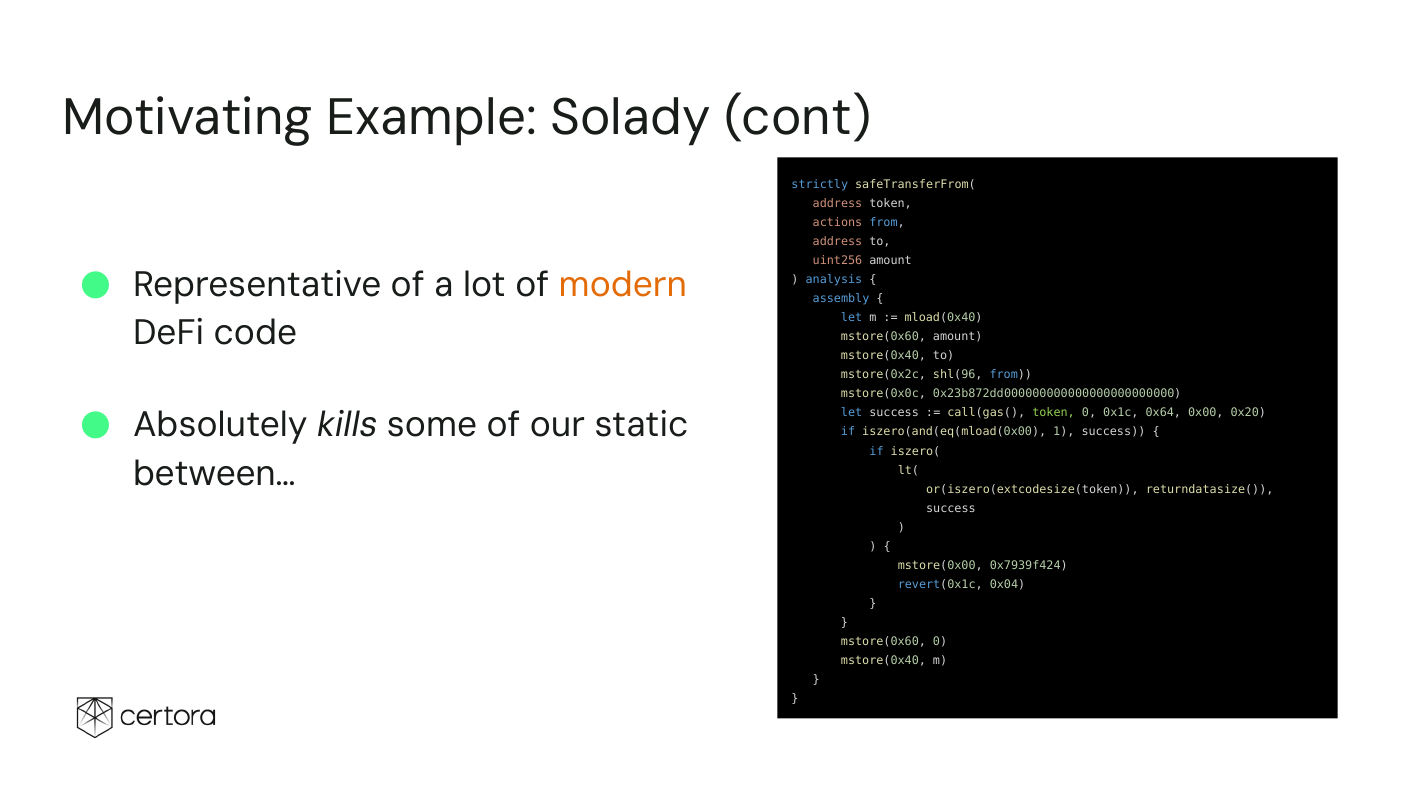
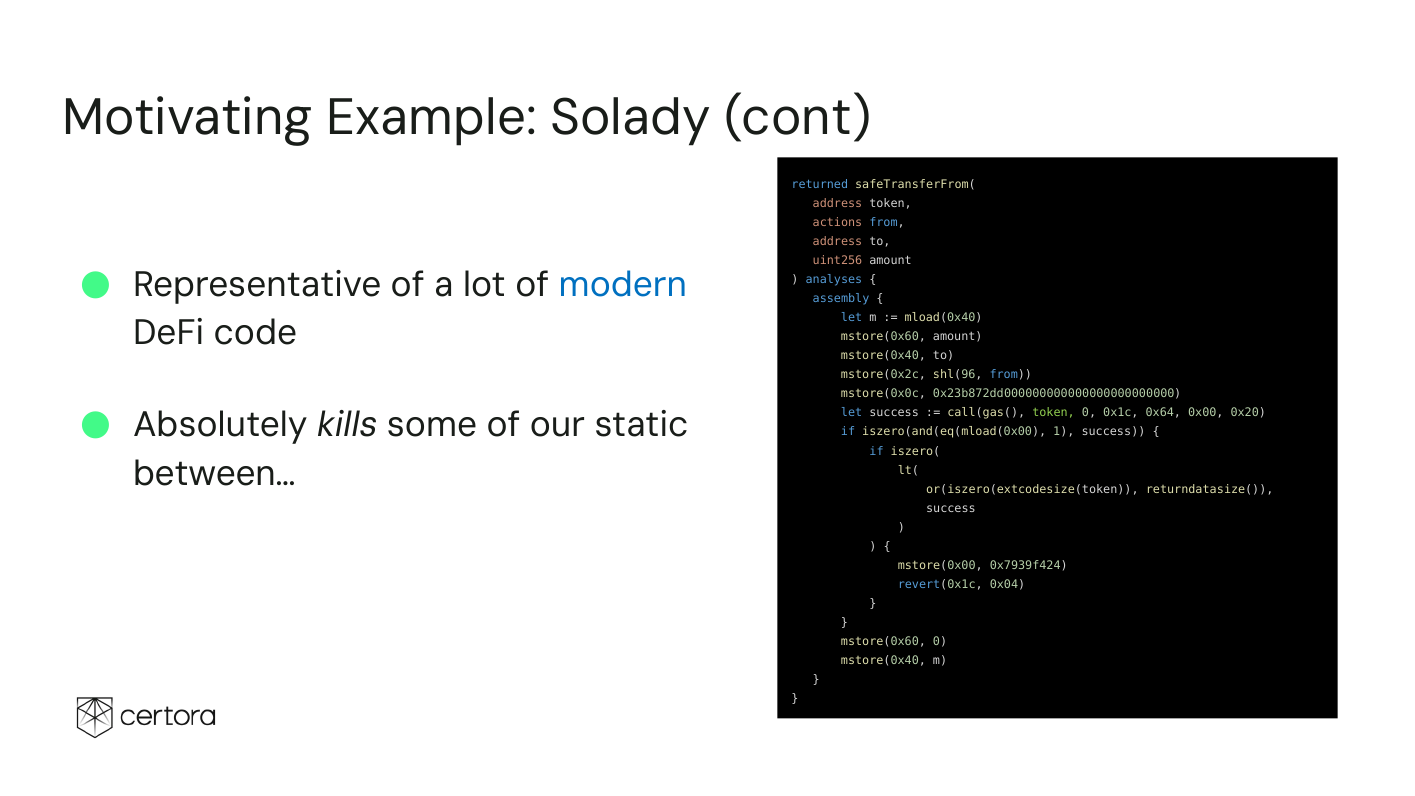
strictly: strictly -> returned
modern colour: orange -> blue
analysis: analysis -> analyses
